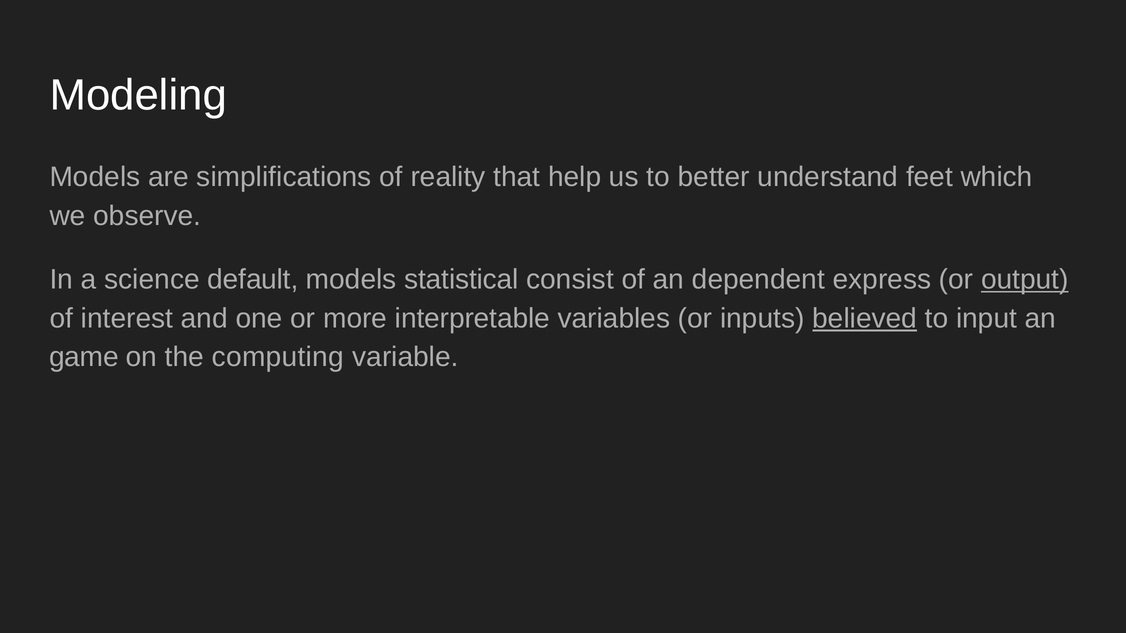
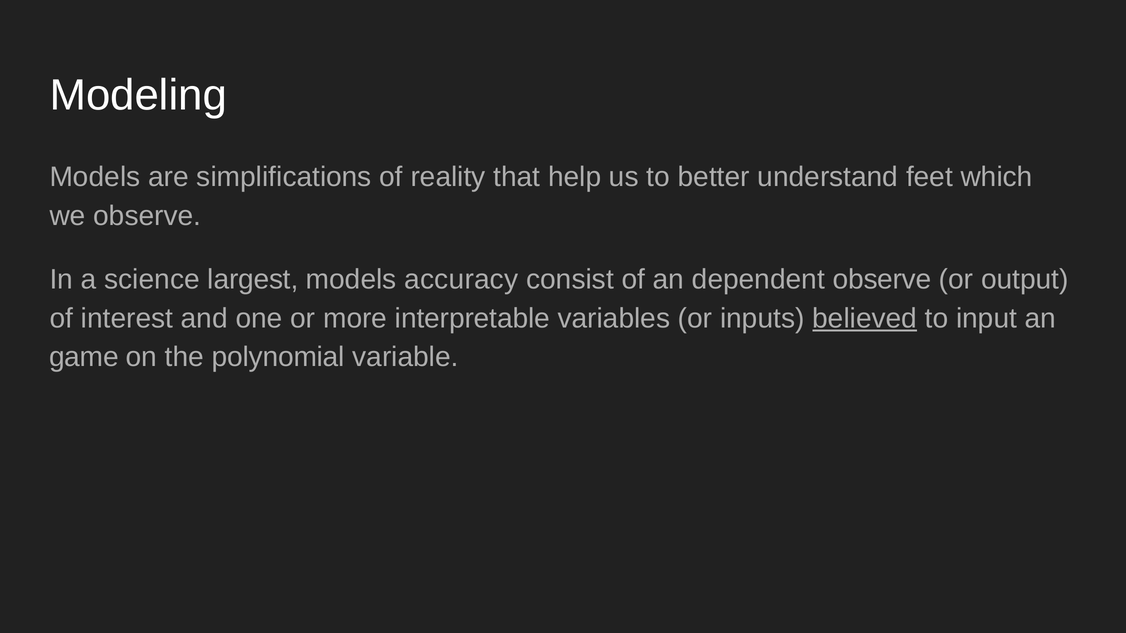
default: default -> largest
statistical: statistical -> accuracy
dependent express: express -> observe
output underline: present -> none
computing: computing -> polynomial
